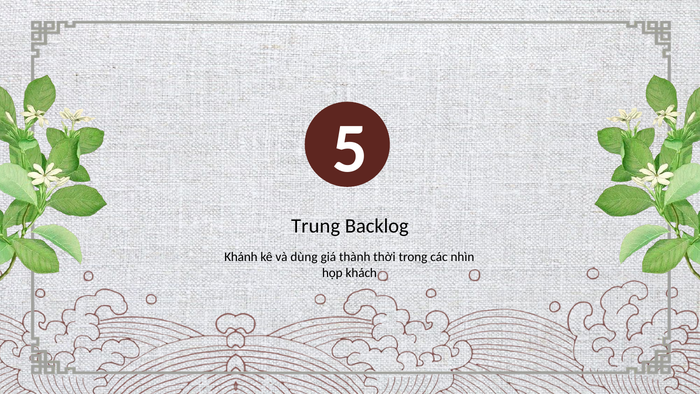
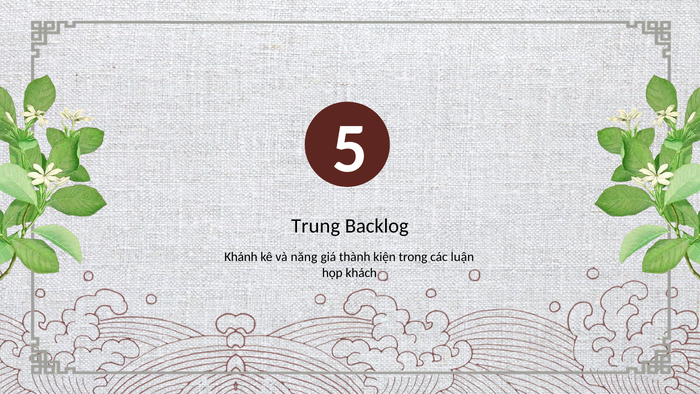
dùng: dùng -> năng
thời: thời -> kiện
nhìn: nhìn -> luận
